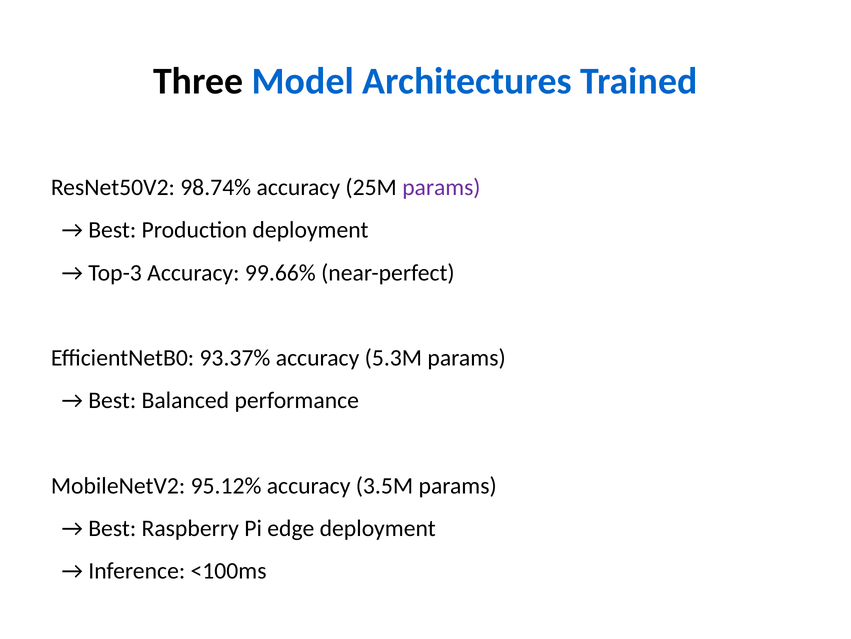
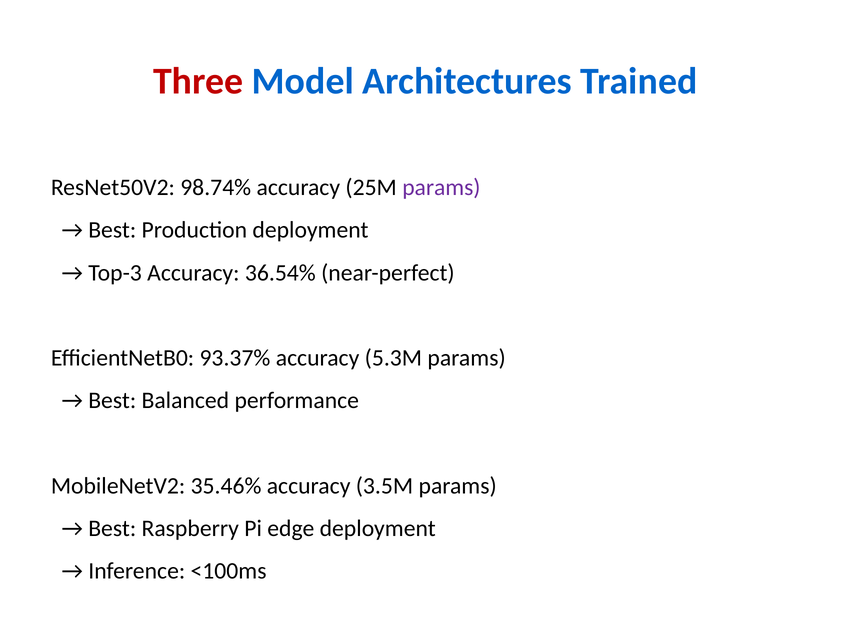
Three colour: black -> red
99.66%: 99.66% -> 36.54%
95.12%: 95.12% -> 35.46%
